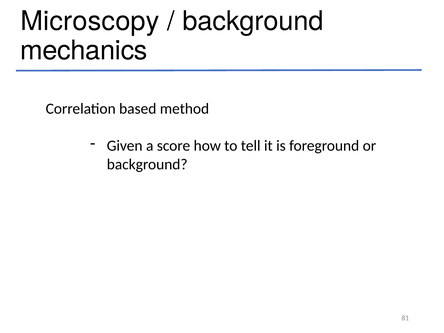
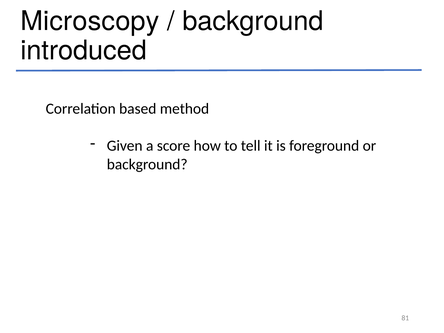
mechanics: mechanics -> introduced
